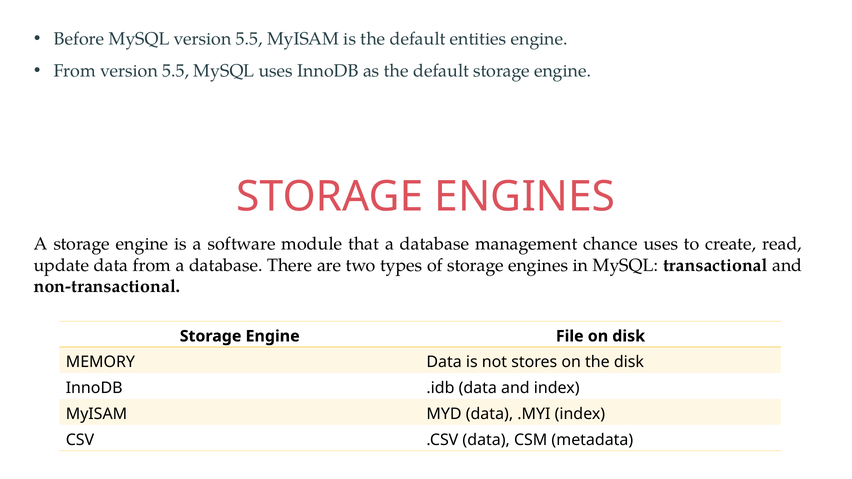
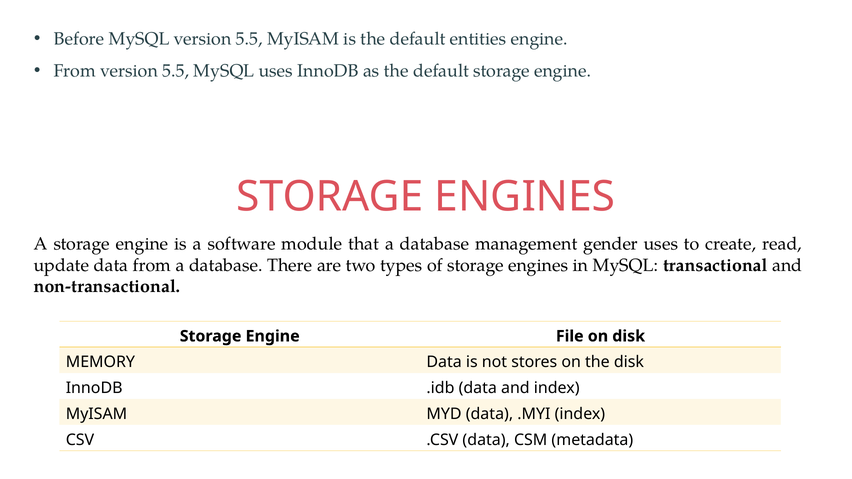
chance: chance -> gender
